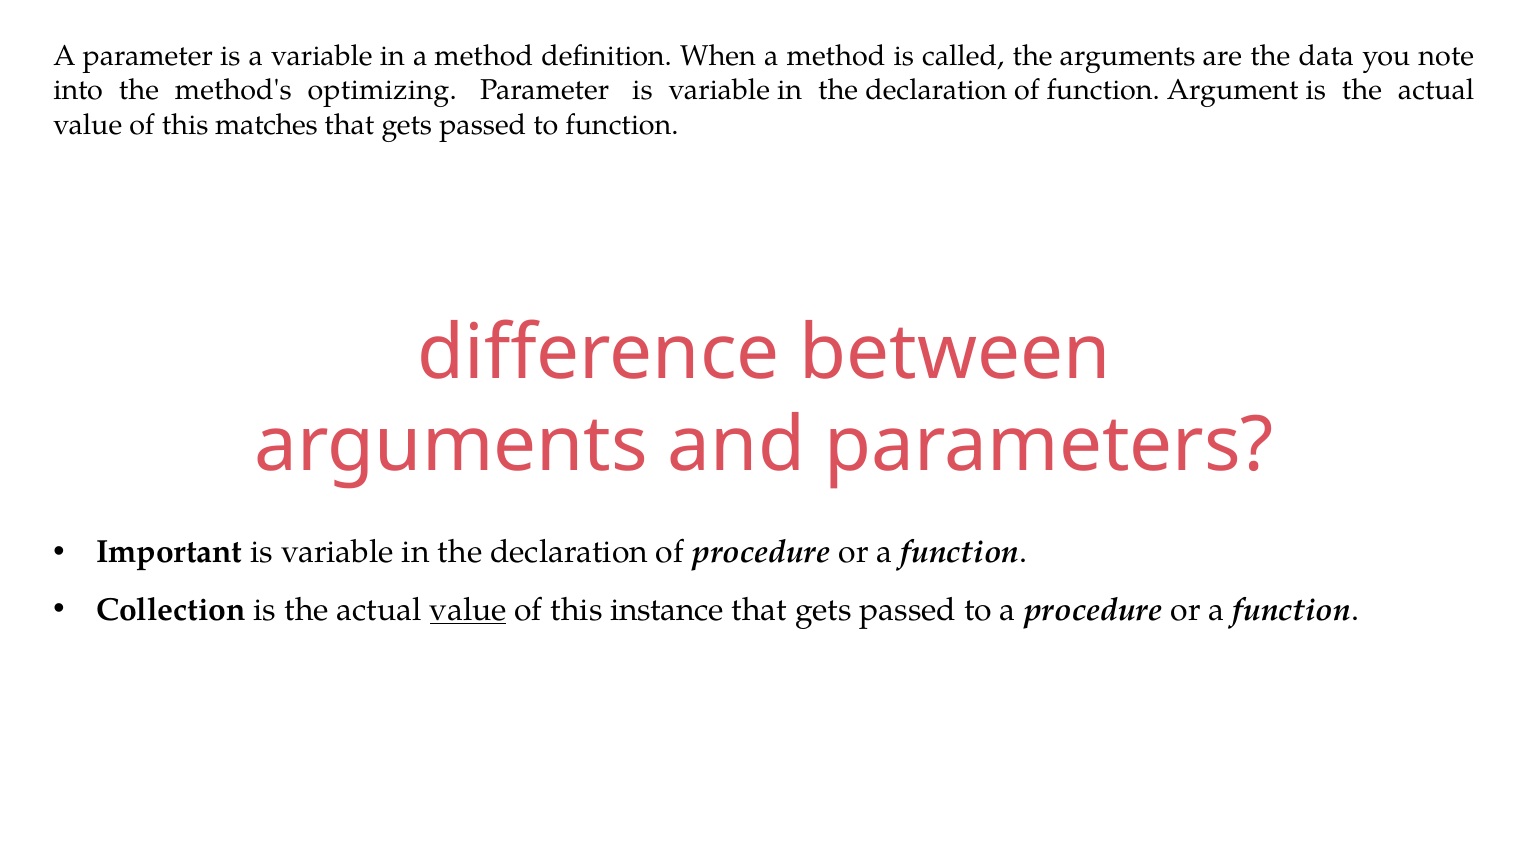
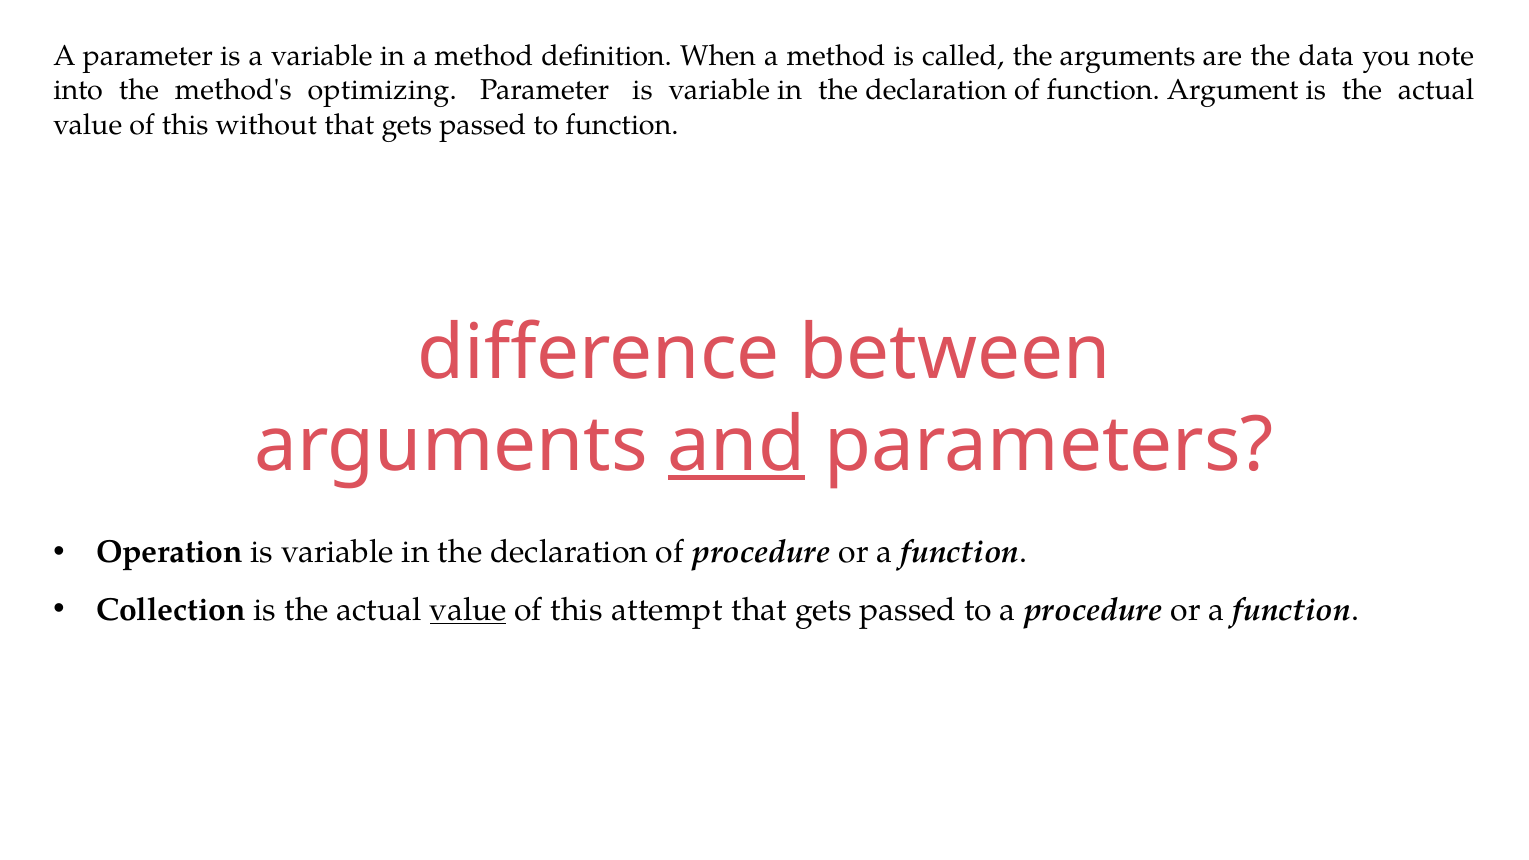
matches: matches -> without
and underline: none -> present
Important: Important -> Operation
instance: instance -> attempt
